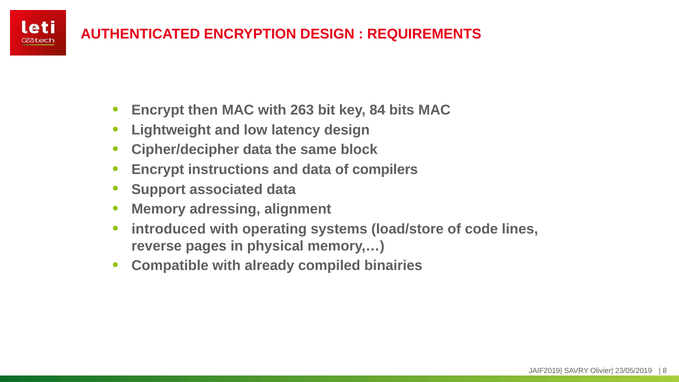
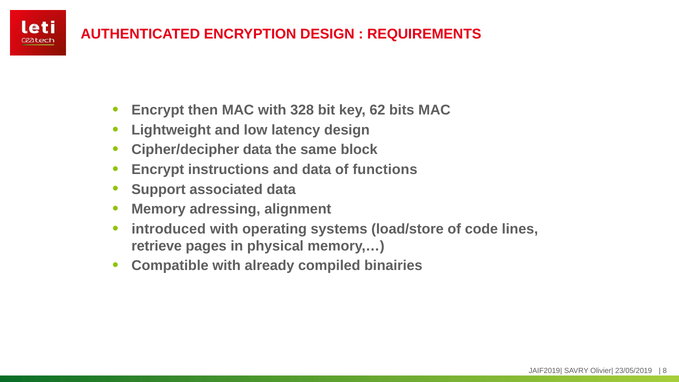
263: 263 -> 328
84: 84 -> 62
compilers: compilers -> functions
reverse: reverse -> retrieve
